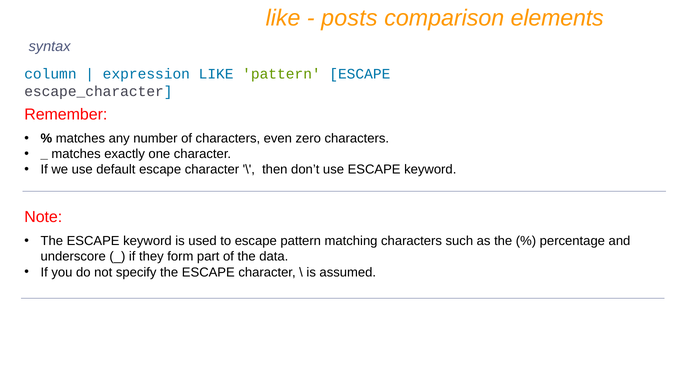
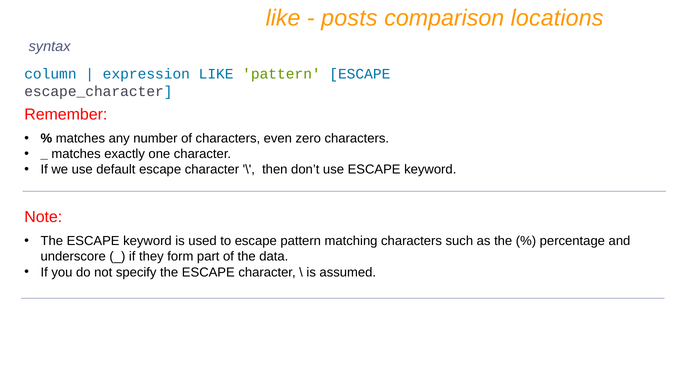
elements: elements -> locations
